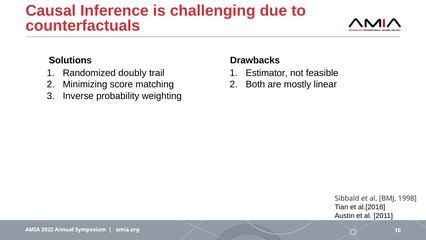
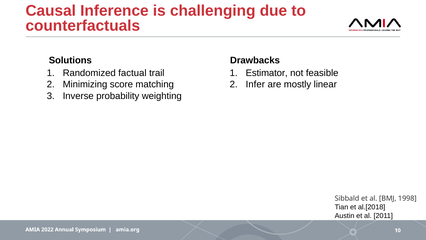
doubly: doubly -> factual
Both: Both -> Infer
